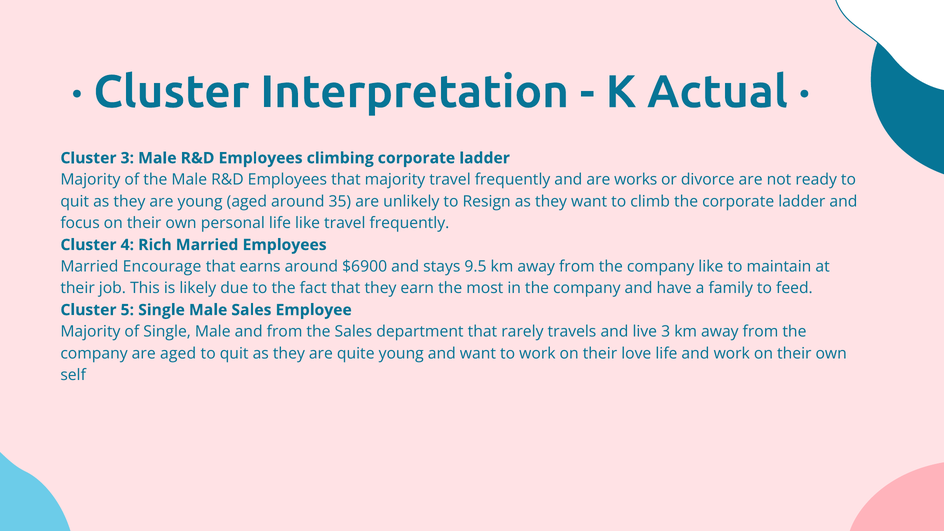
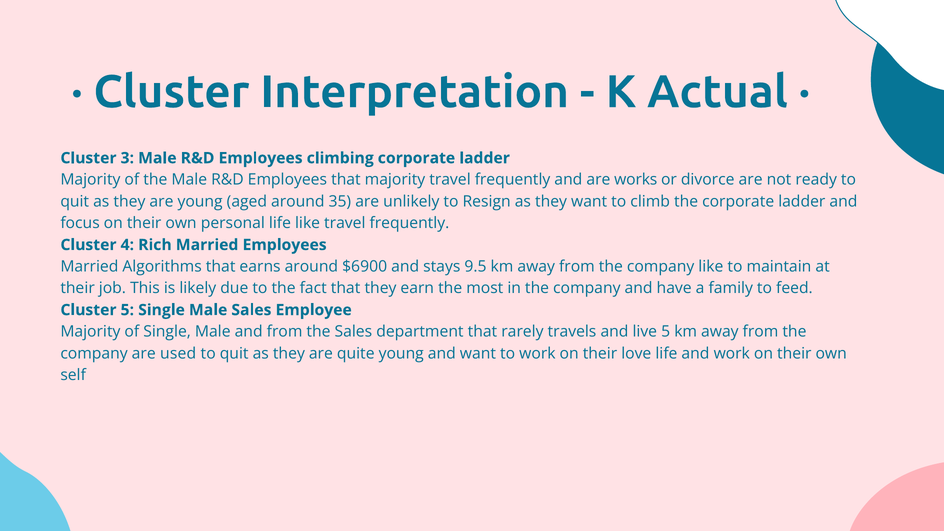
Encourage: Encourage -> Algorithms
live 3: 3 -> 5
are aged: aged -> used
